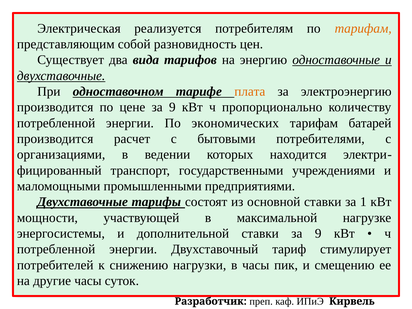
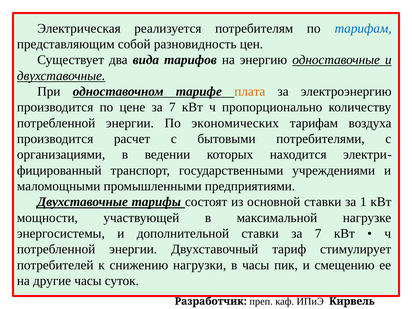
тарифам at (363, 28) colour: orange -> blue
цене за 9: 9 -> 7
батарей: батарей -> воздуха
ставки за 9: 9 -> 7
